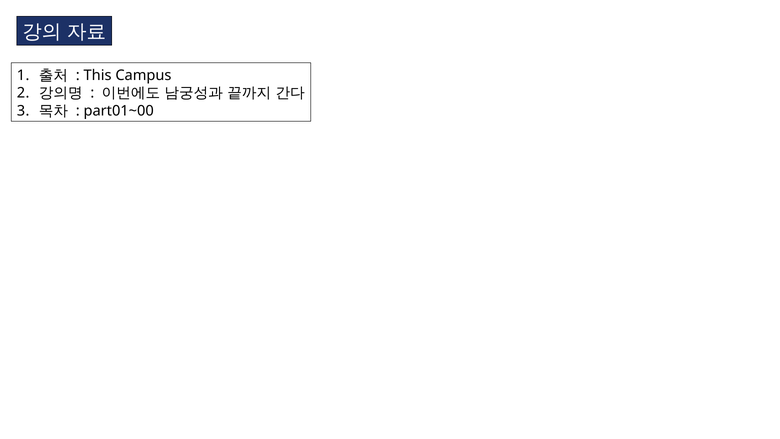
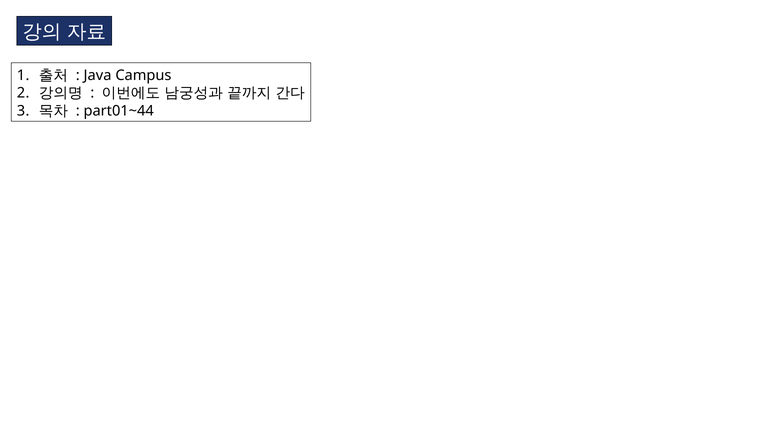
This: This -> Java
part01~00: part01~00 -> part01~44
